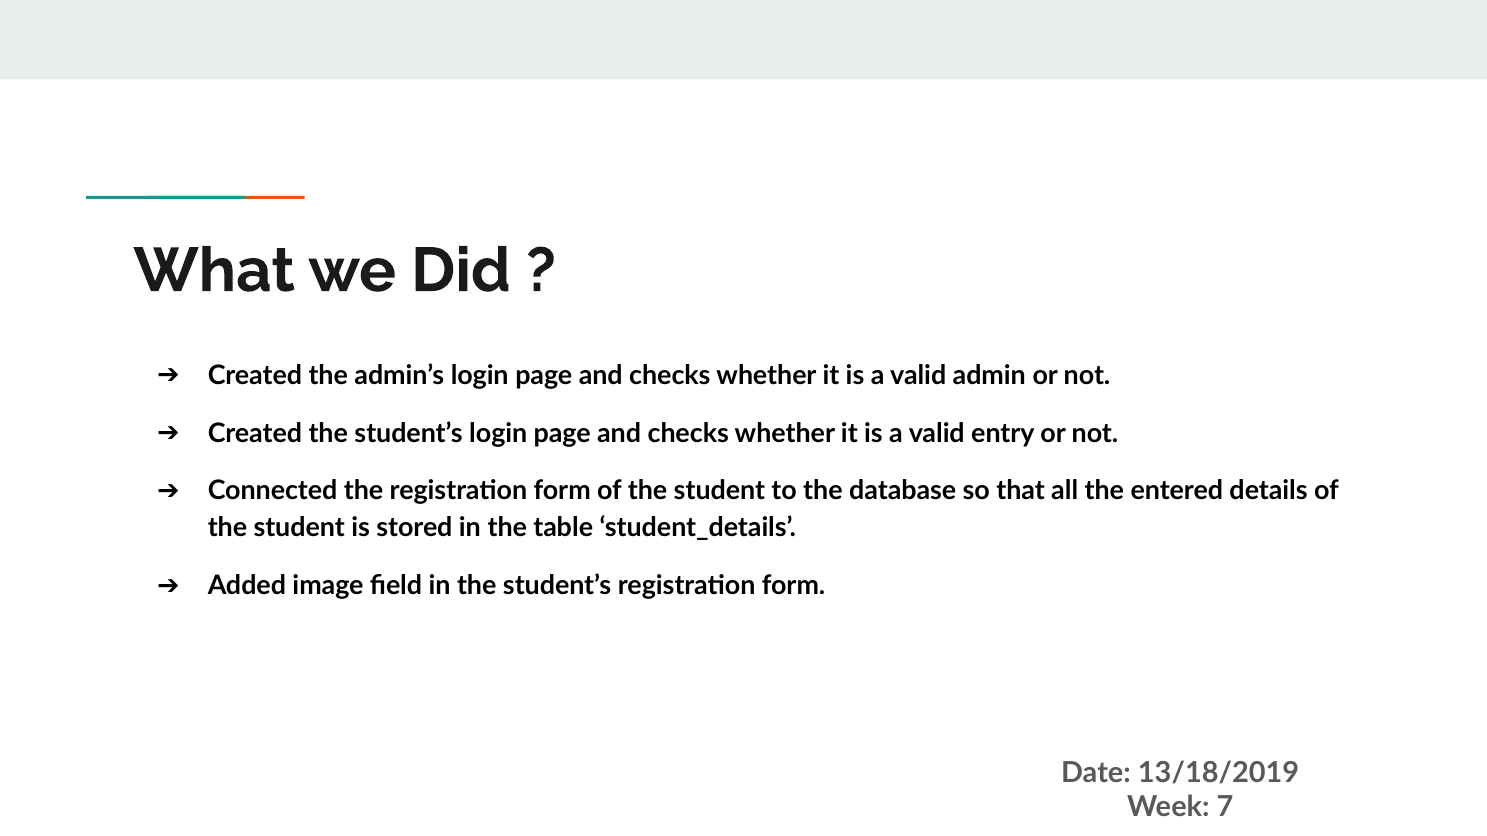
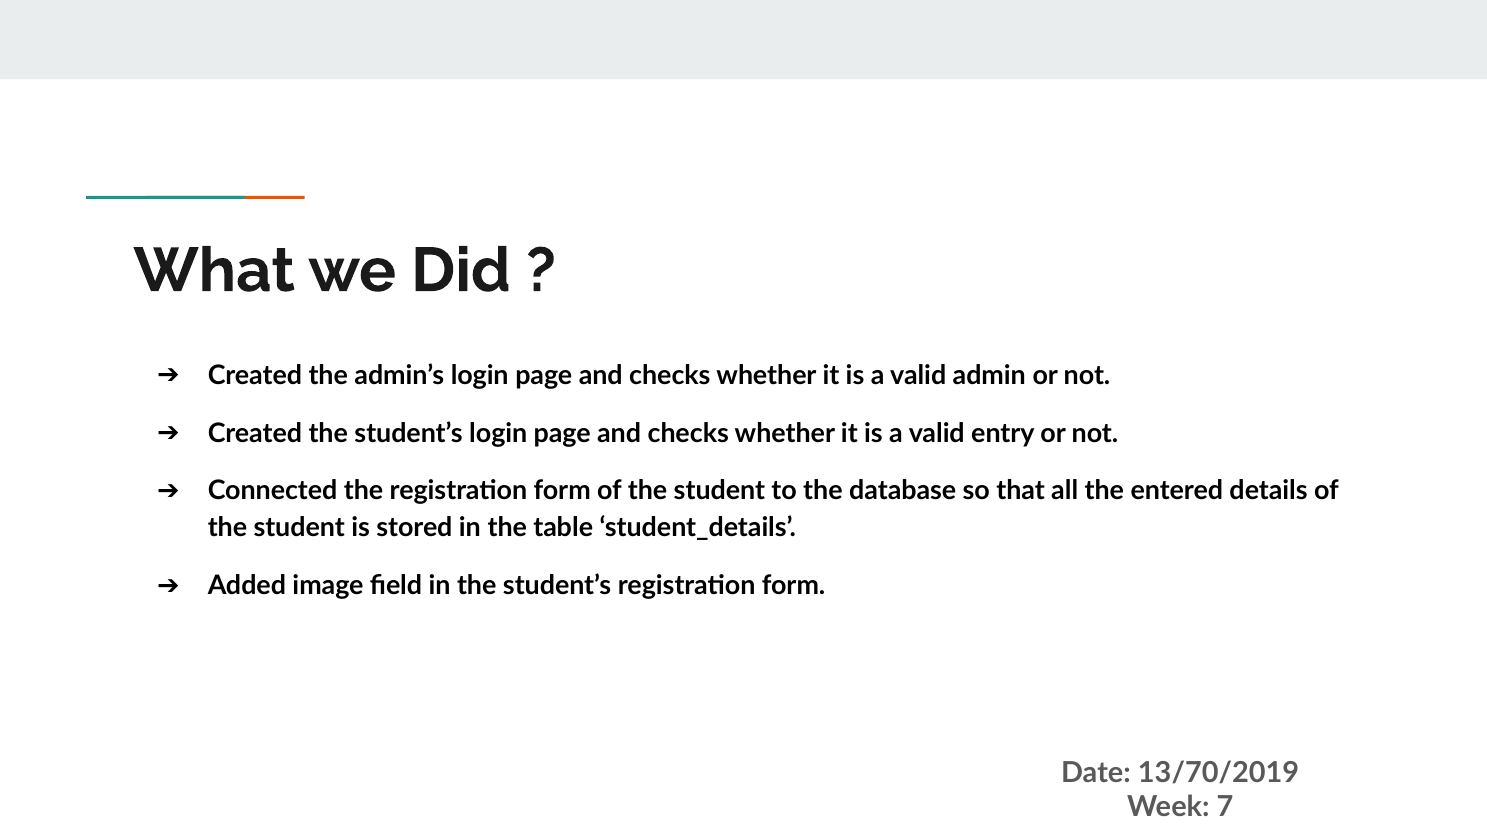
13/18/2019: 13/18/2019 -> 13/70/2019
